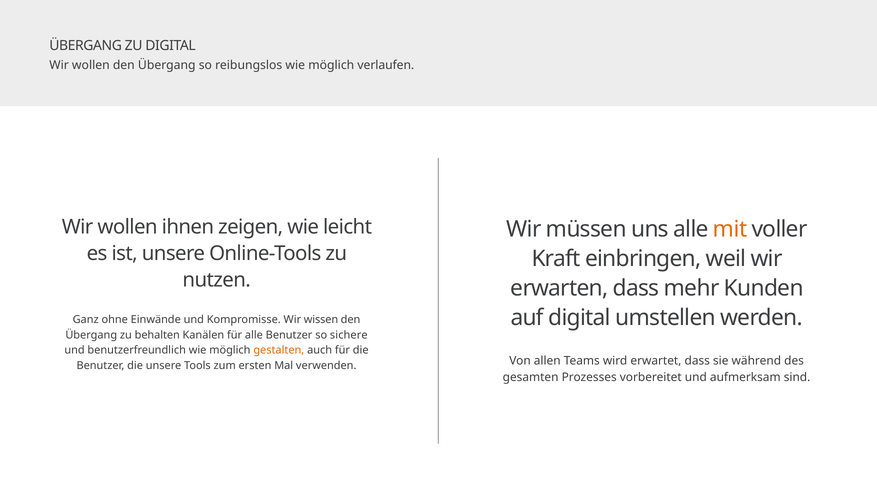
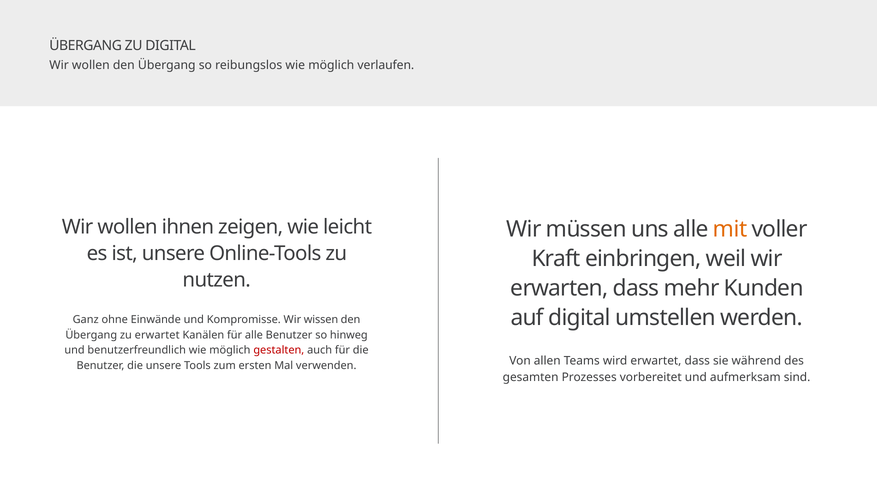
zu behalten: behalten -> erwartet
sichere: sichere -> hinweg
gestalten colour: orange -> red
